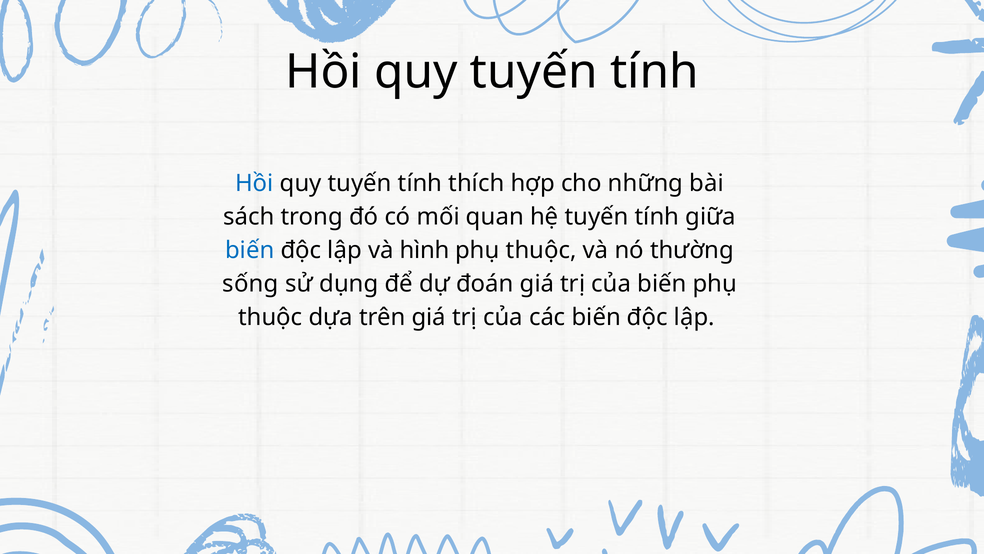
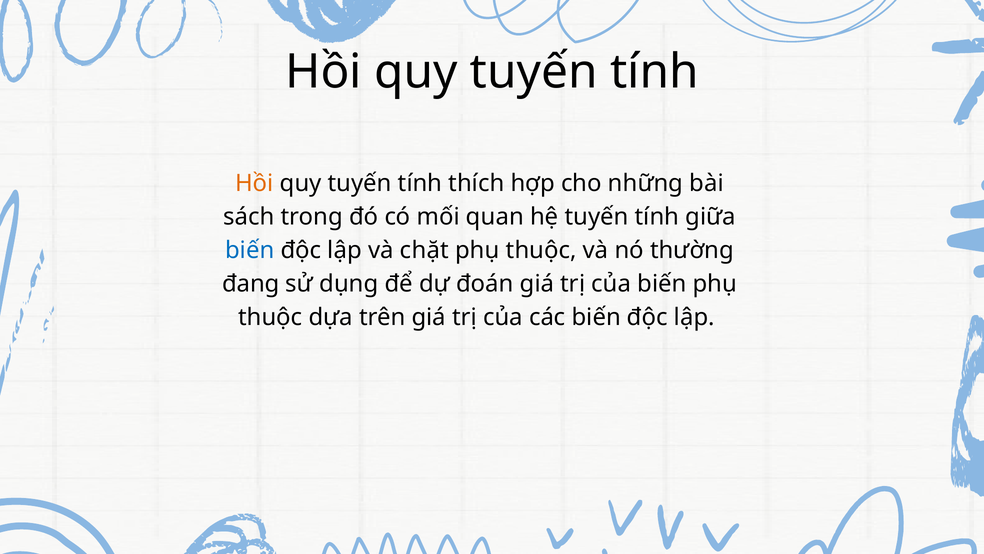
Hồi at (254, 183) colour: blue -> orange
hình: hình -> chặt
sống: sống -> đang
